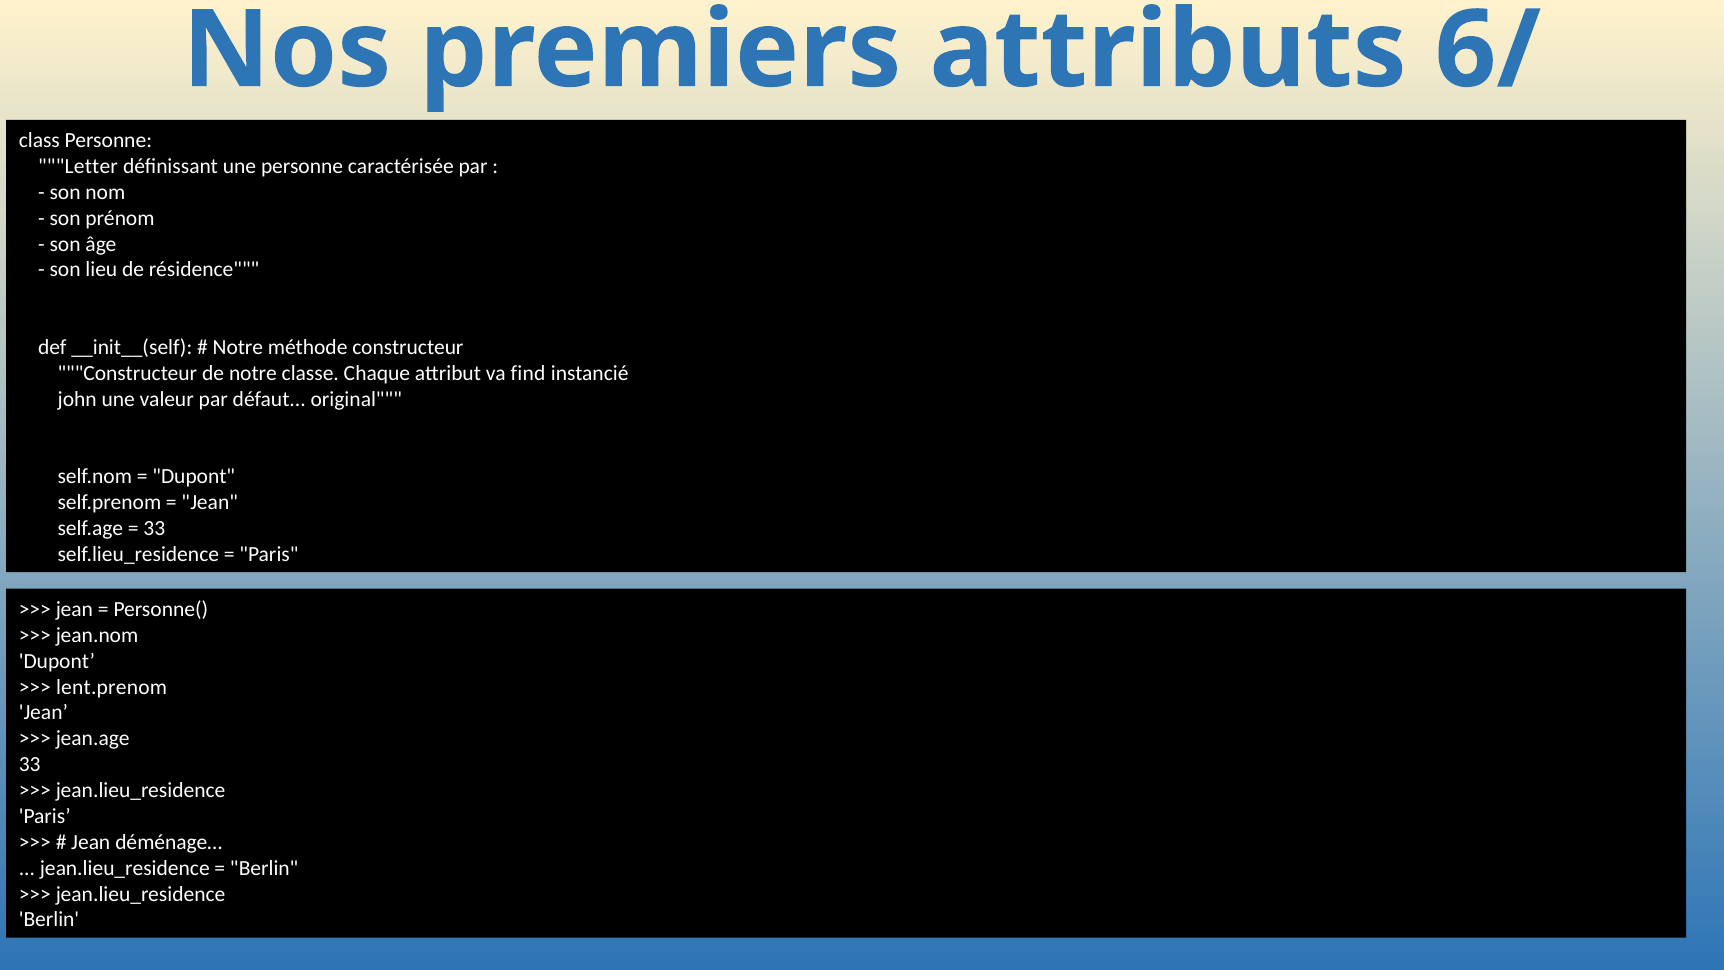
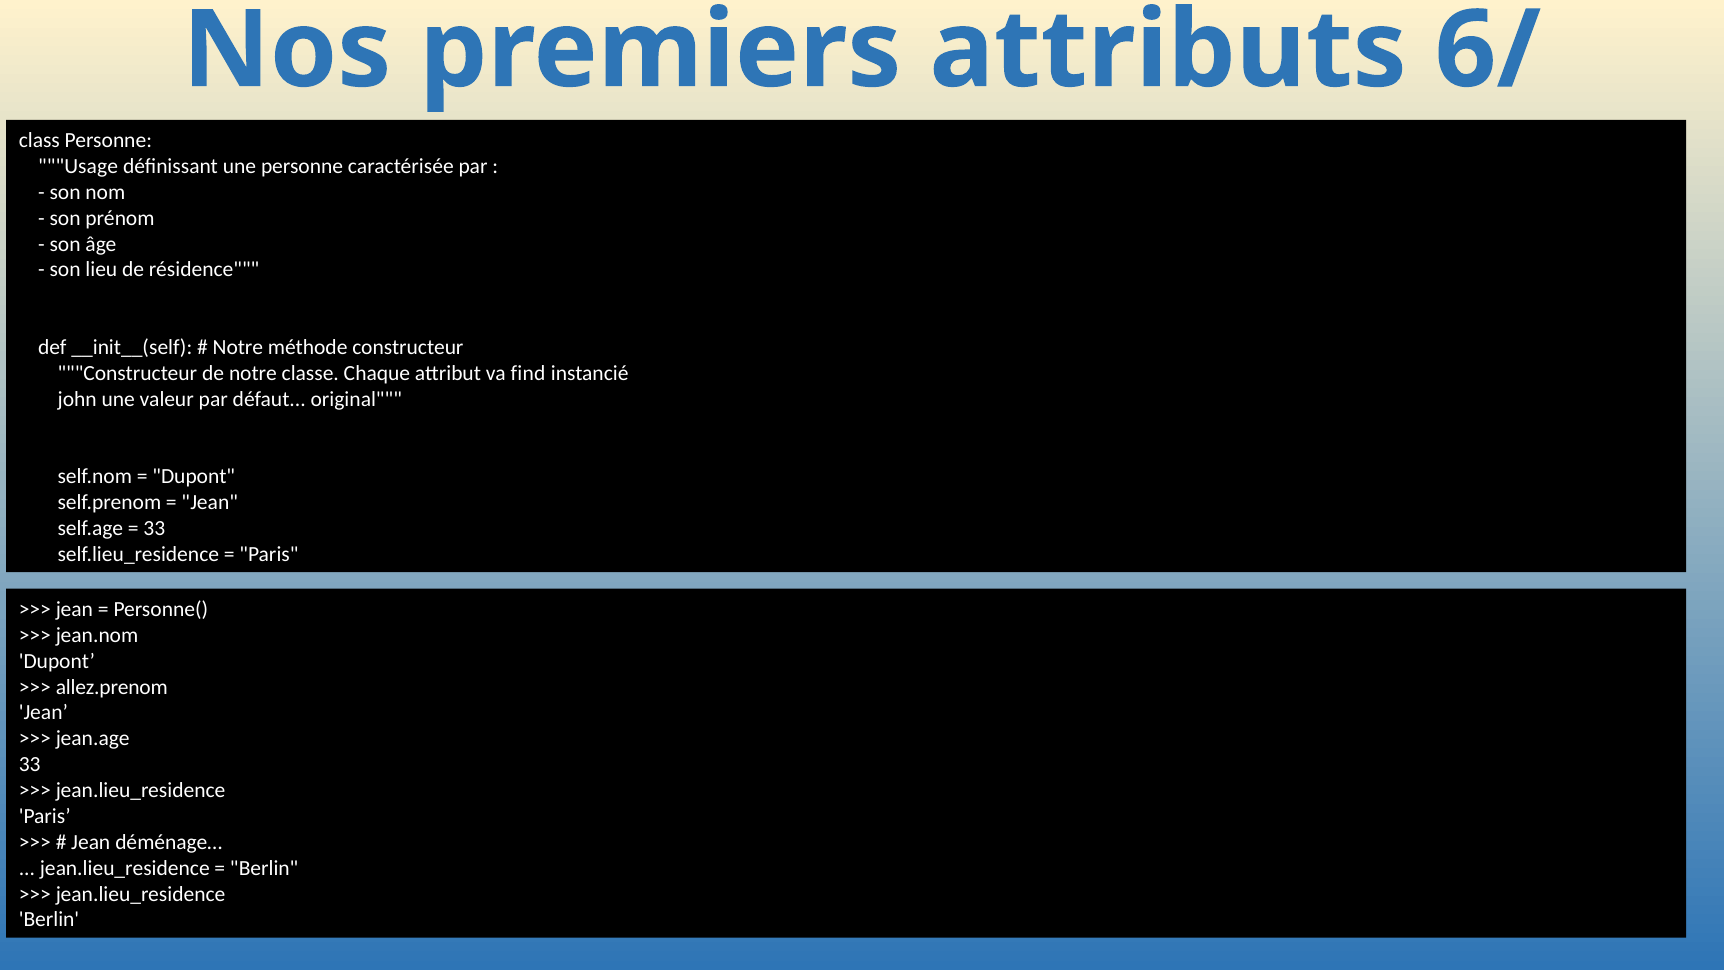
Letter: Letter -> Usage
lent.prenom: lent.prenom -> allez.prenom
